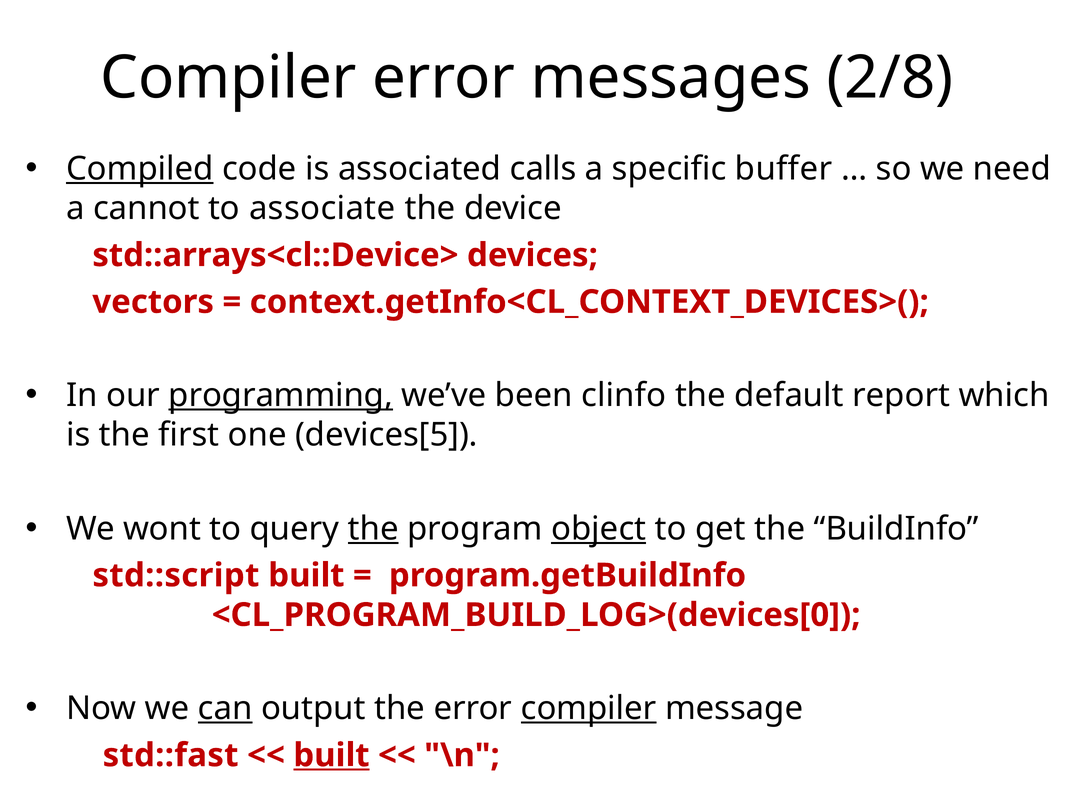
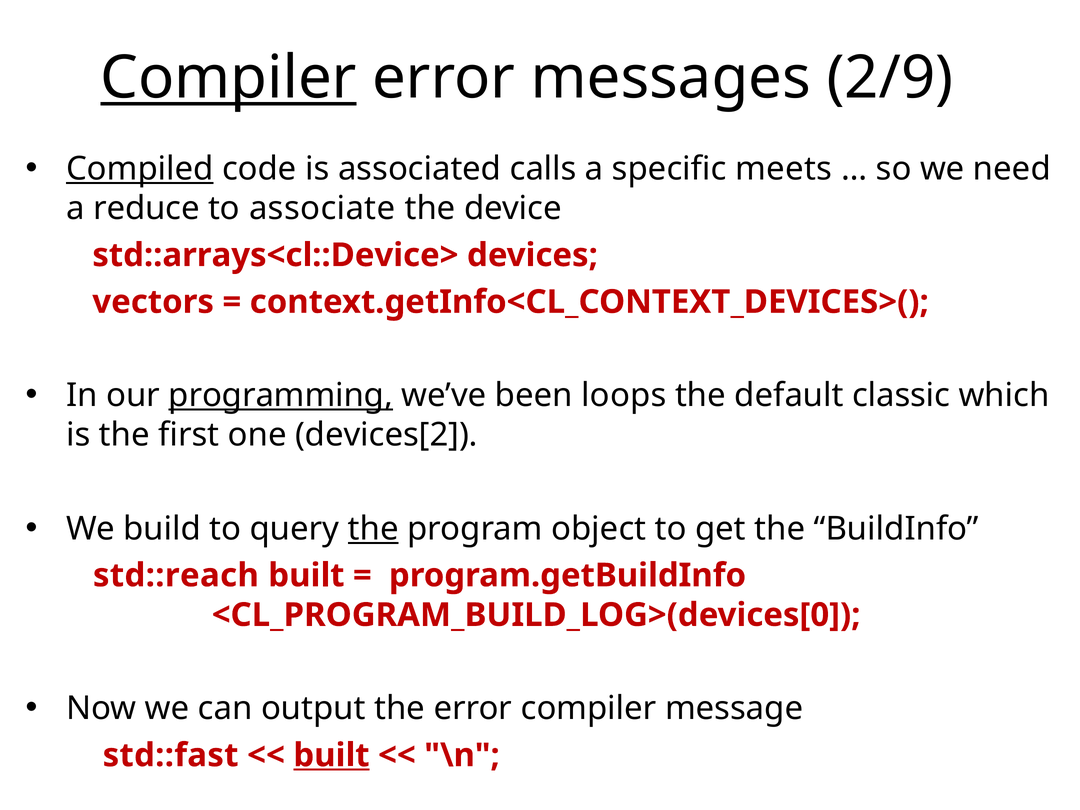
Compiler at (228, 78) underline: none -> present
2/8: 2/8 -> 2/9
buffer: buffer -> meets
cannot: cannot -> reduce
clinfo: clinfo -> loops
report: report -> classic
devices[5: devices[5 -> devices[2
wont: wont -> build
object underline: present -> none
std::script: std::script -> std::reach
can underline: present -> none
compiler at (589, 709) underline: present -> none
